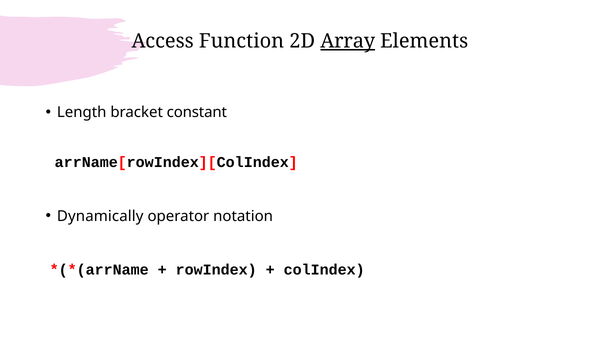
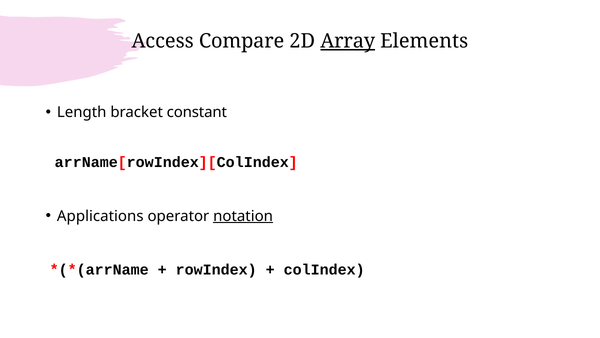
Function: Function -> Compare
Dynamically: Dynamically -> Applications
notation underline: none -> present
